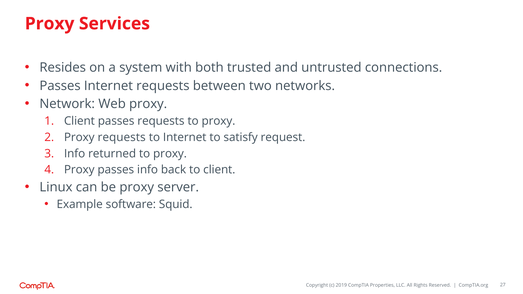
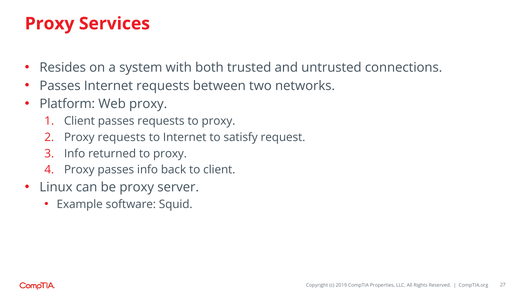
Network: Network -> Platform
